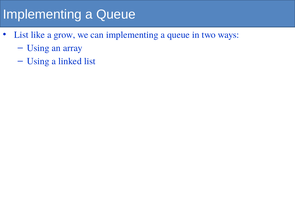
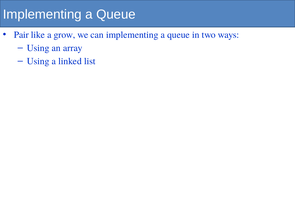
List at (21, 35): List -> Pair
